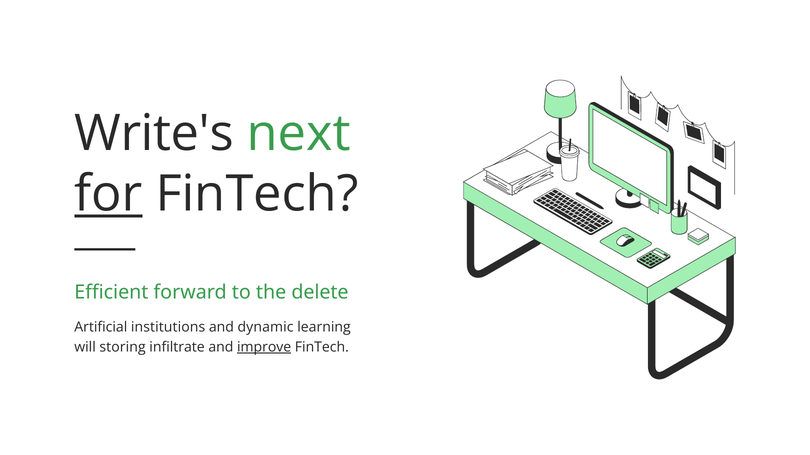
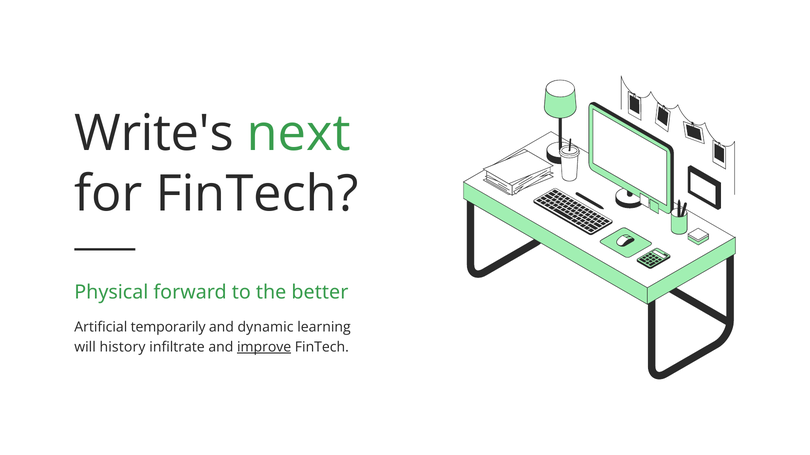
for underline: present -> none
Efficient: Efficient -> Physical
delete: delete -> better
institutions: institutions -> temporarily
storing: storing -> history
